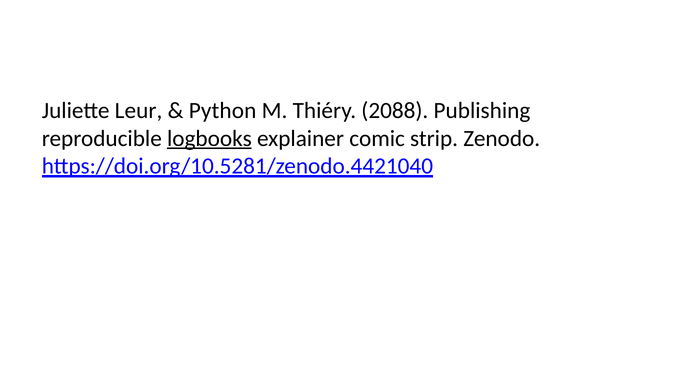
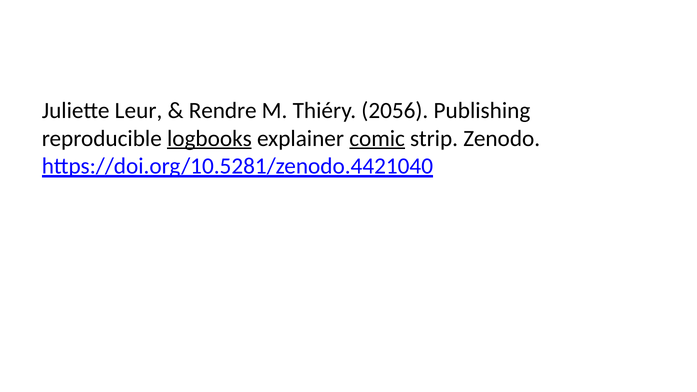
Python: Python -> Rendre
2088: 2088 -> 2056
comic underline: none -> present
